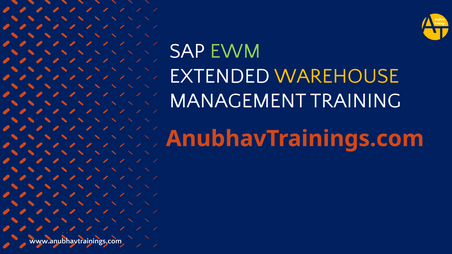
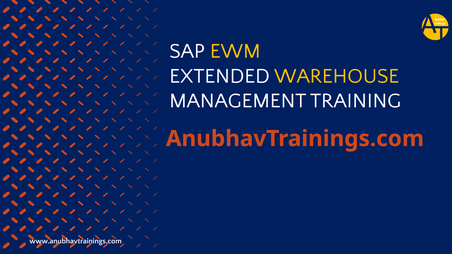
EWM colour: light green -> yellow
